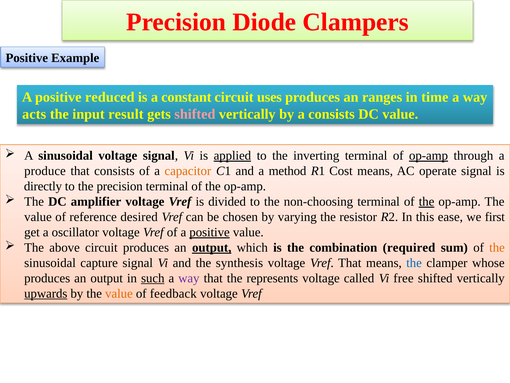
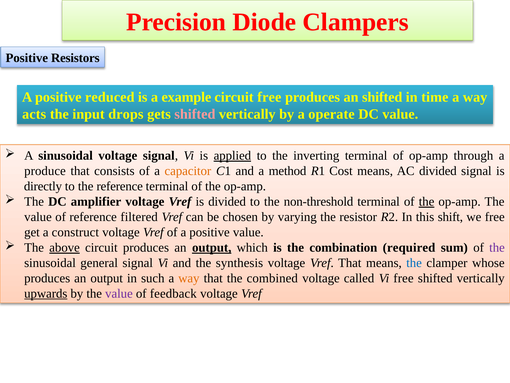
Example: Example -> Resistors
constant: constant -> example
circuit uses: uses -> free
an ranges: ranges -> shifted
result: result -> drops
a consists: consists -> operate
op-amp at (429, 156) underline: present -> none
AC operate: operate -> divided
the precision: precision -> reference
non-choosing: non-choosing -> non-threshold
desired: desired -> filtered
ease: ease -> shift
we first: first -> free
oscillator: oscillator -> construct
positive at (210, 232) underline: present -> none
above underline: none -> present
the at (497, 247) colour: orange -> purple
capture: capture -> general
such underline: present -> none
way at (189, 278) colour: purple -> orange
represents: represents -> combined
value at (119, 293) colour: orange -> purple
